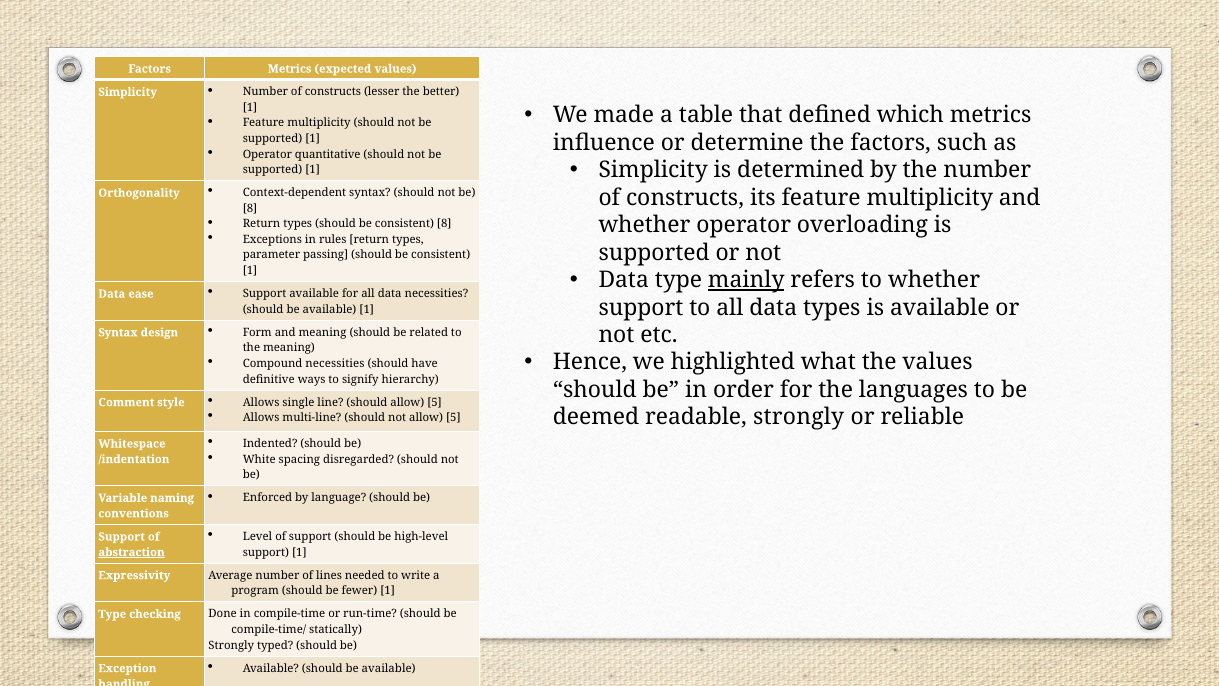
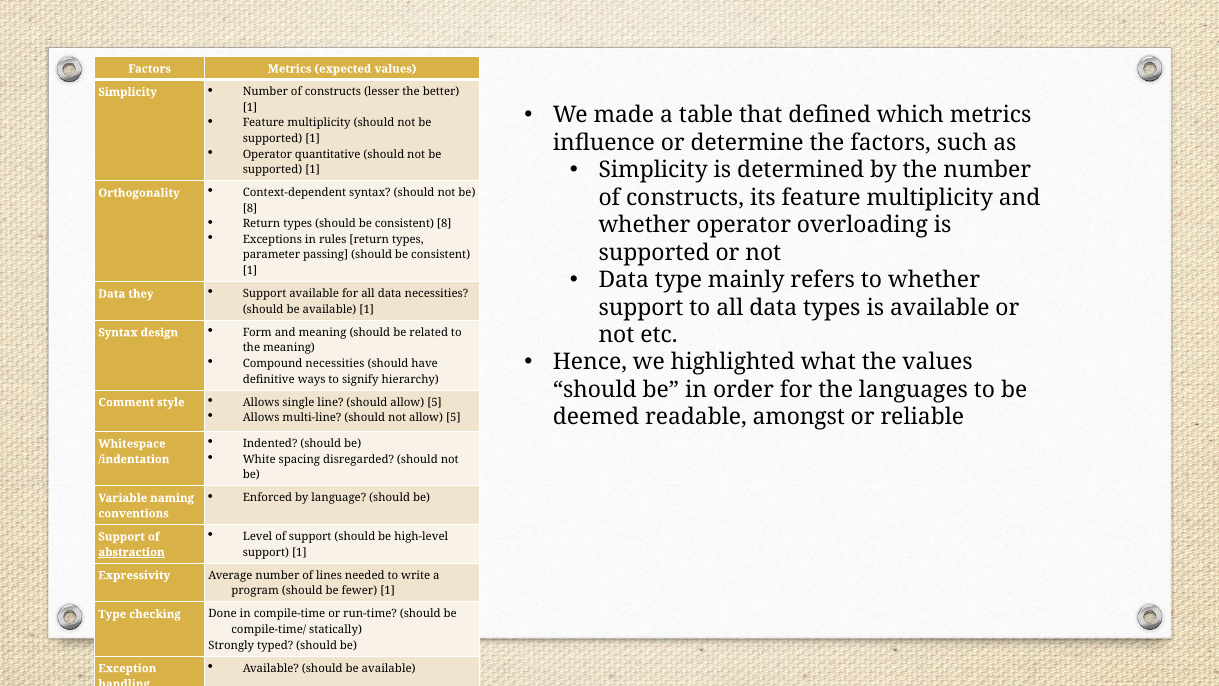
mainly underline: present -> none
ease: ease -> they
readable strongly: strongly -> amongst
